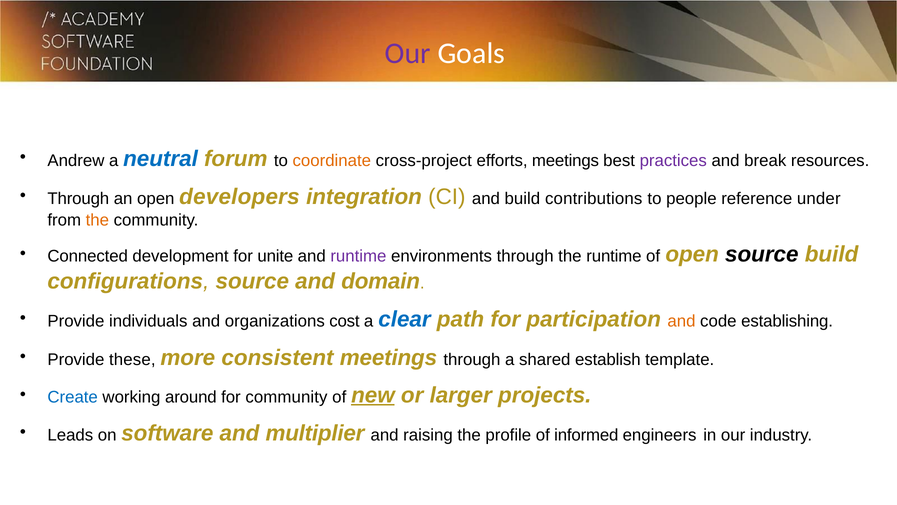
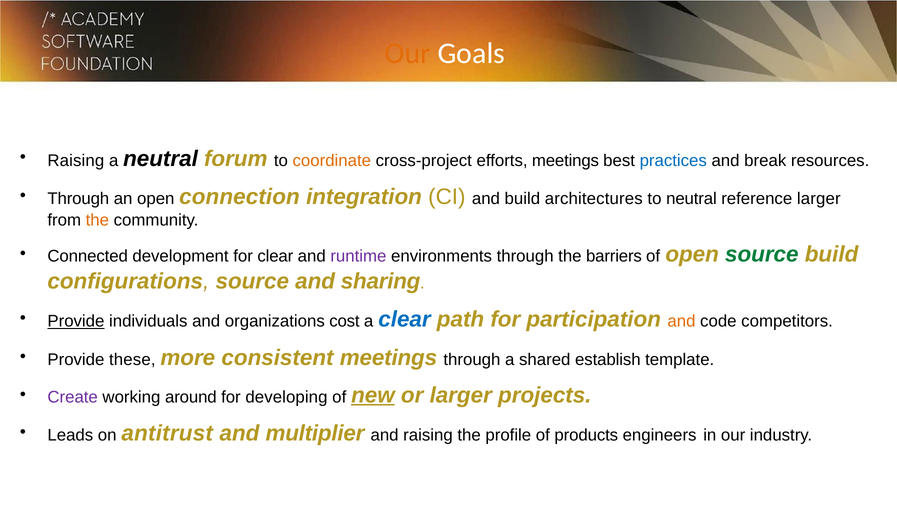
Our at (408, 53) colour: purple -> orange
Andrew at (76, 160): Andrew -> Raising
neutral at (161, 158) colour: blue -> black
practices colour: purple -> blue
developers: developers -> connection
contributions: contributions -> architectures
to people: people -> neutral
reference under: under -> larger
for unite: unite -> clear
the runtime: runtime -> barriers
source at (762, 254) colour: black -> green
domain: domain -> sharing
Provide at (76, 321) underline: none -> present
establishing: establishing -> competitors
Create colour: blue -> purple
for community: community -> developing
software: software -> antitrust
informed: informed -> products
